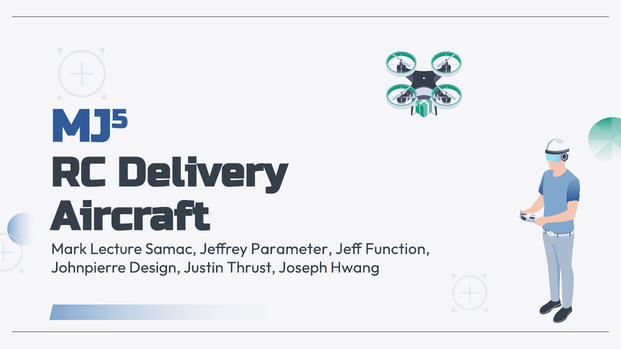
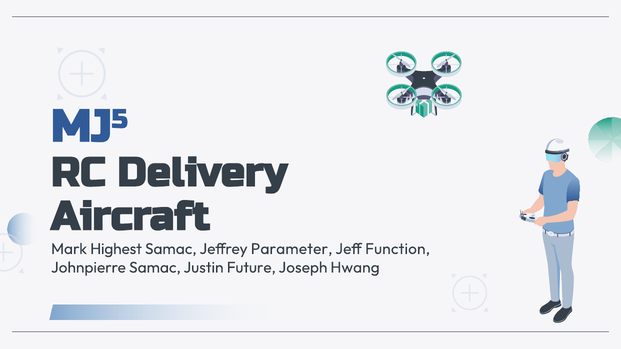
Lecture: Lecture -> Highest
Johnpierre Design: Design -> Samac
Thrust: Thrust -> Future
